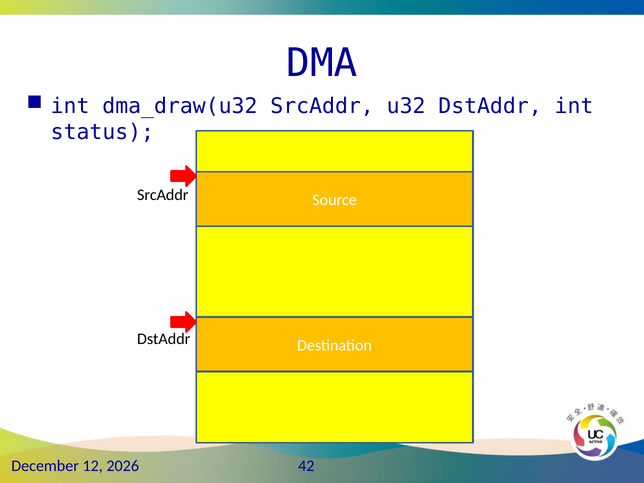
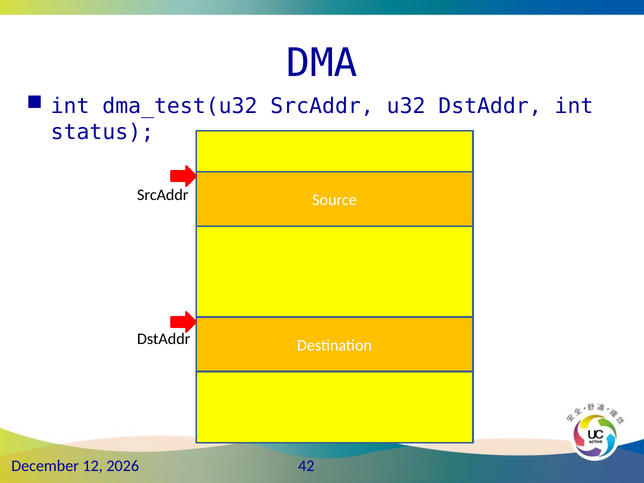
dma_draw(u32: dma_draw(u32 -> dma_test(u32
